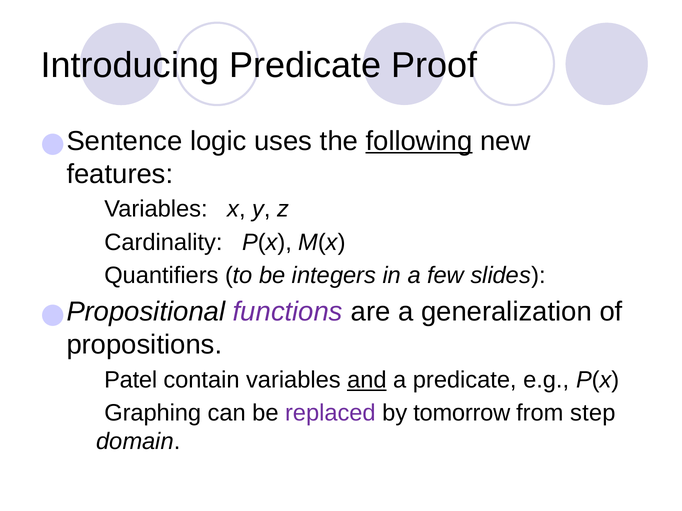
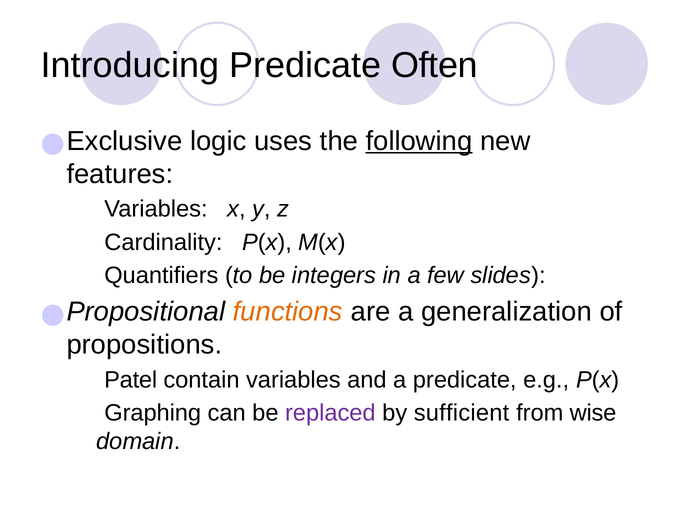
Proof: Proof -> Often
Sentence: Sentence -> Exclusive
functions colour: purple -> orange
and underline: present -> none
tomorrow: tomorrow -> sufficient
step: step -> wise
